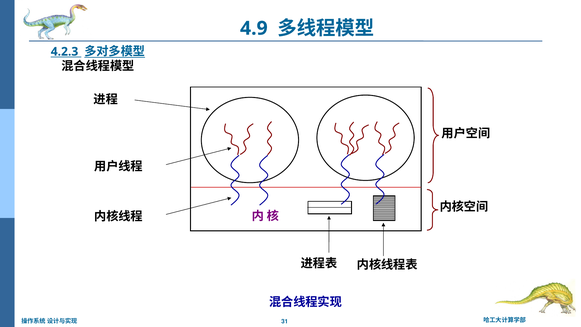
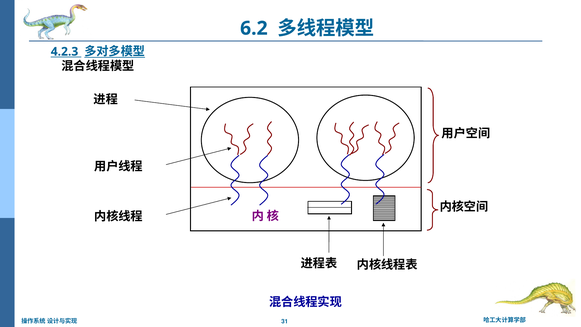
4.9: 4.9 -> 6.2
